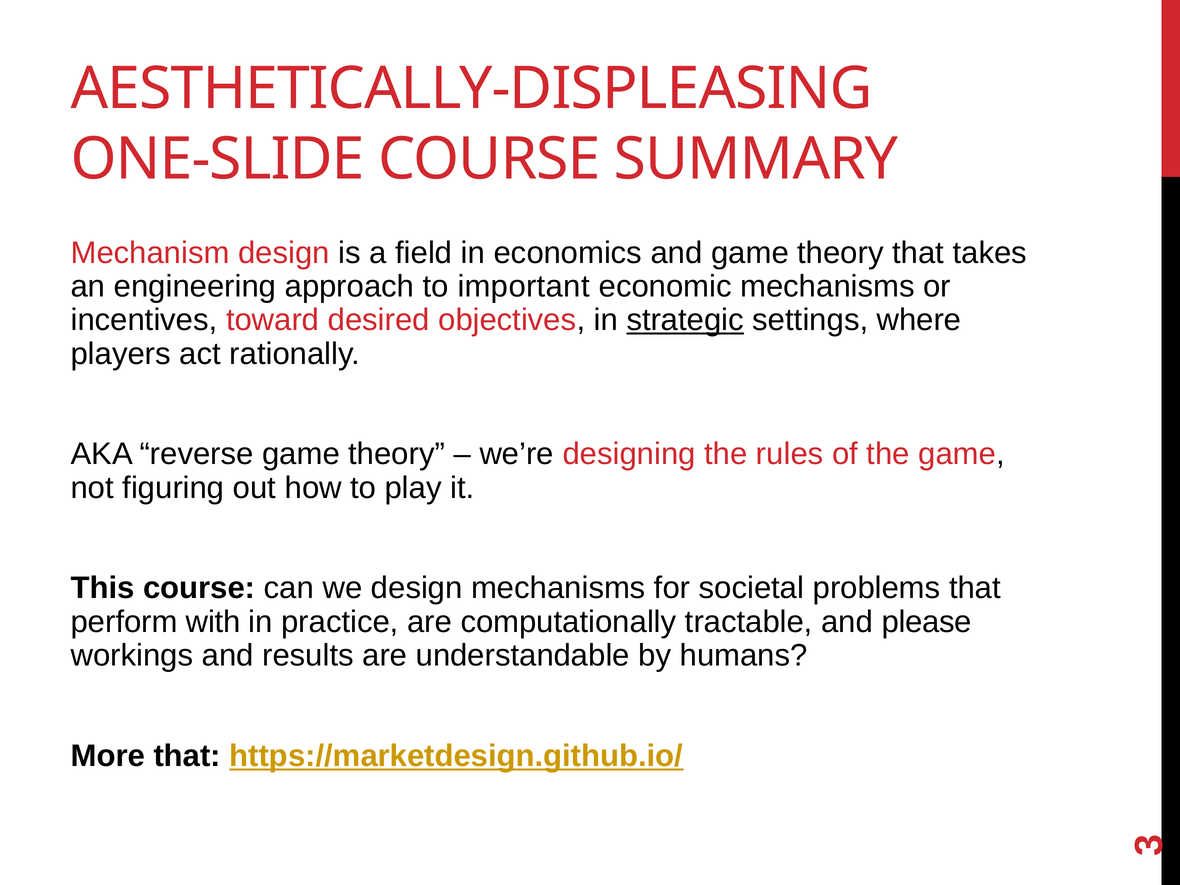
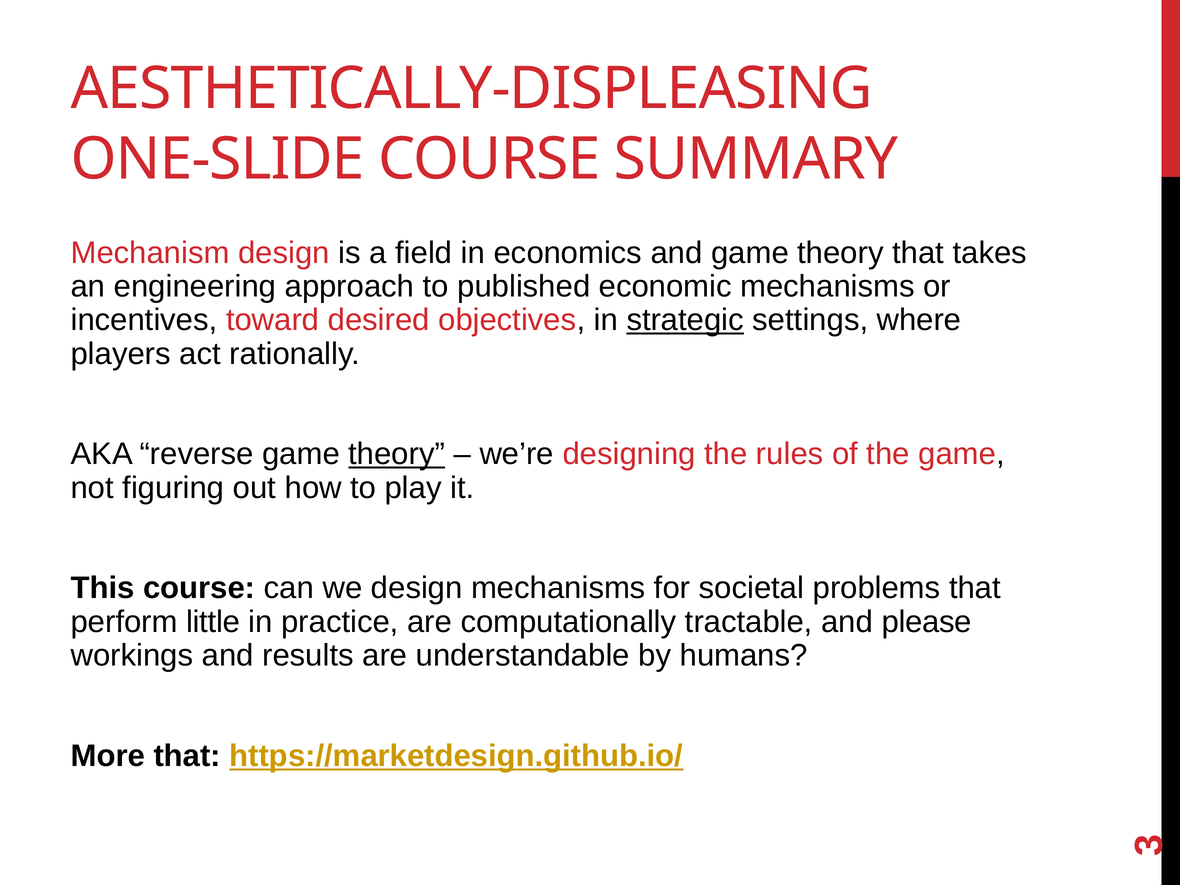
important: important -> published
theory at (397, 454) underline: none -> present
with: with -> little
